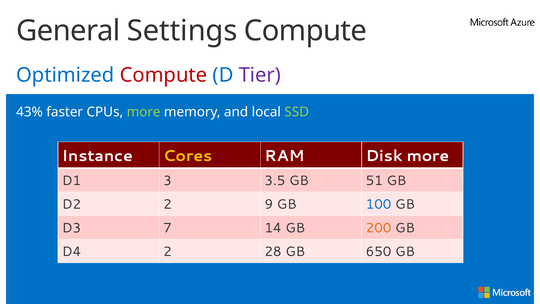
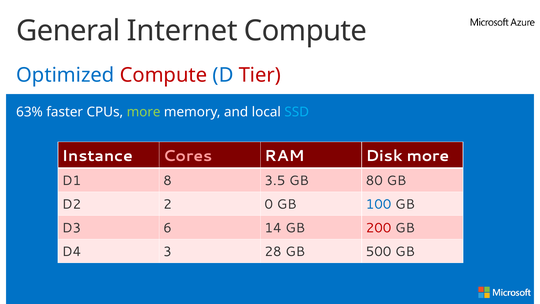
Settings: Settings -> Internet
Tier colour: purple -> red
43%: 43% -> 63%
SSD colour: light green -> light blue
Cores colour: yellow -> pink
3: 3 -> 8
51: 51 -> 80
9: 9 -> 0
7: 7 -> 6
200 colour: orange -> red
D4 2: 2 -> 3
650: 650 -> 500
